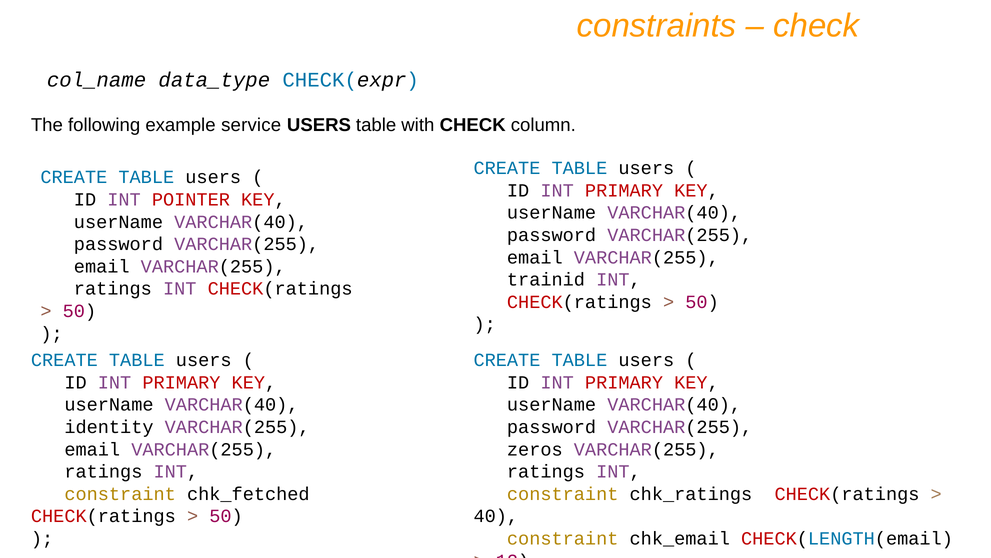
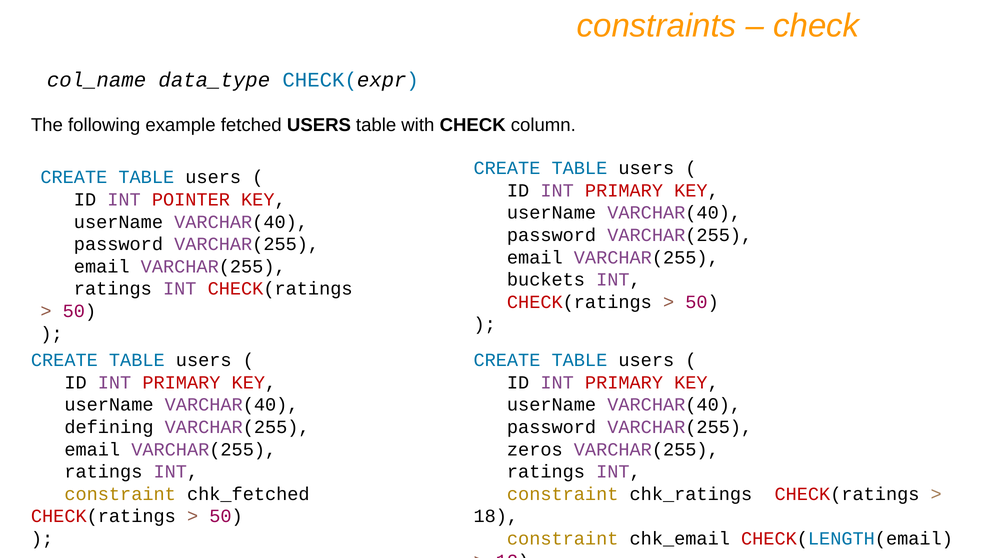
service: service -> fetched
trainid: trainid -> buckets
identity: identity -> defining
40: 40 -> 18
